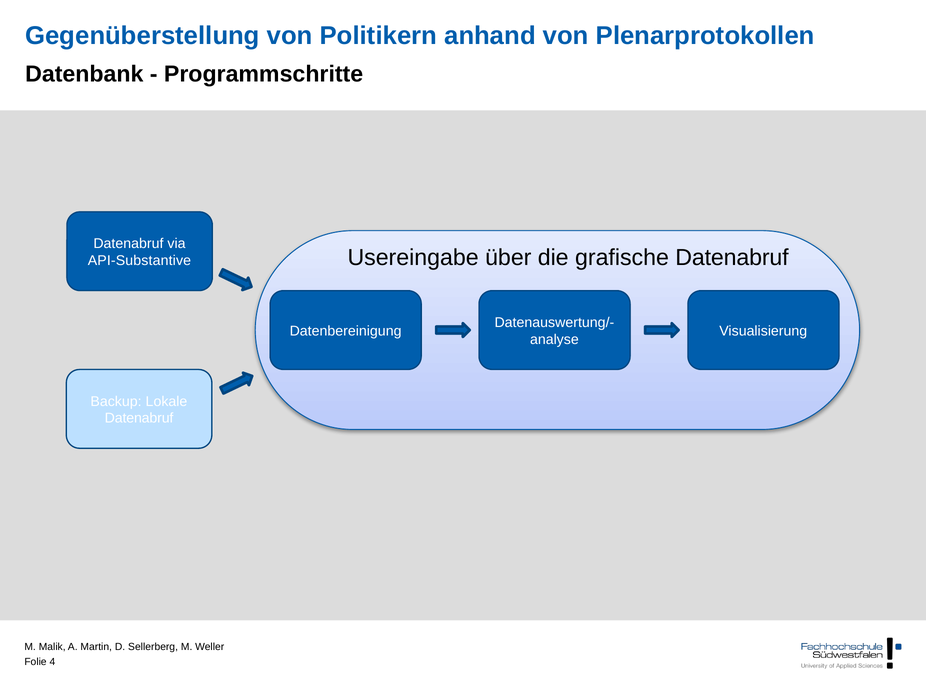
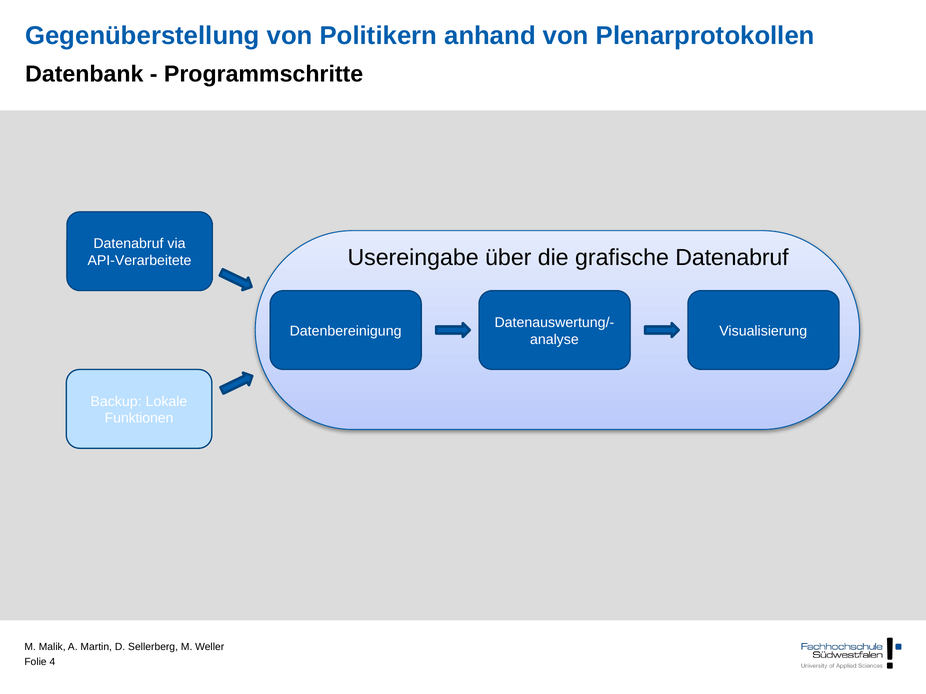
API-Substantive: API-Substantive -> API-Verarbeitete
Datenabruf at (139, 419): Datenabruf -> Funktionen
